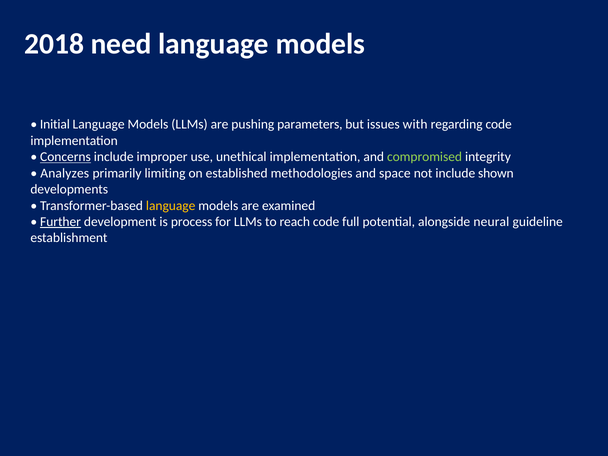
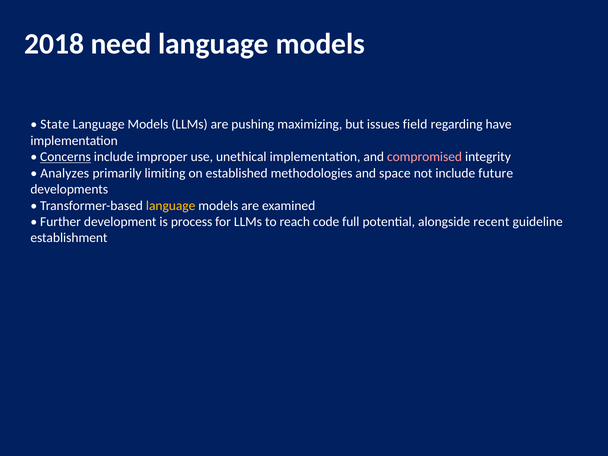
Initial: Initial -> State
parameters: parameters -> maximizing
with: with -> field
regarding code: code -> have
compromised colour: light green -> pink
shown: shown -> future
Further underline: present -> none
neural: neural -> recent
